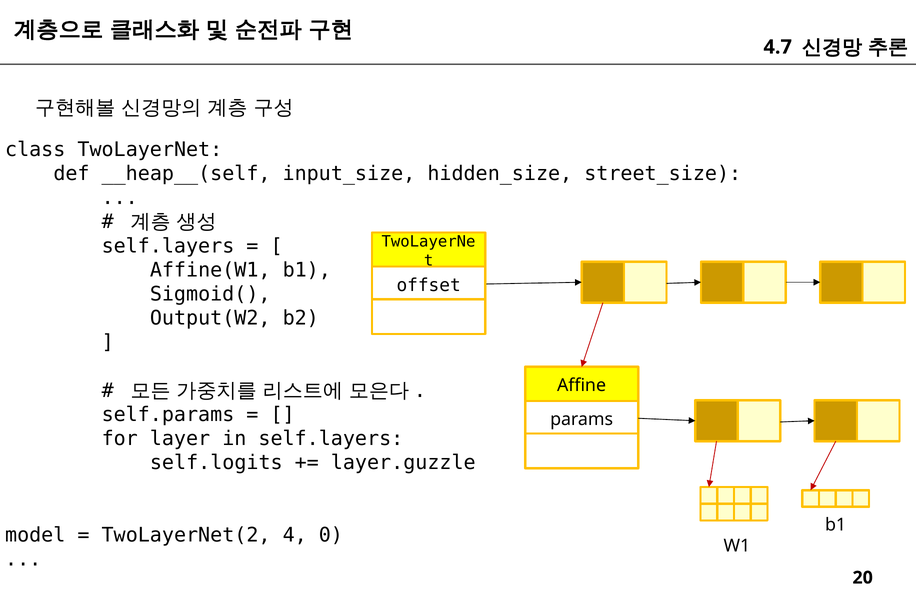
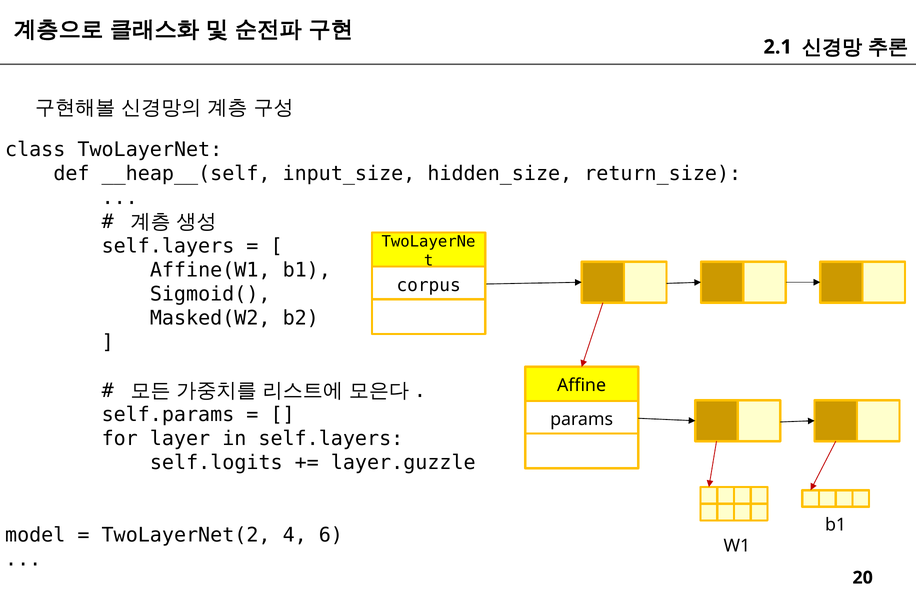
4.7: 4.7 -> 2.1
street_size: street_size -> return_size
offset: offset -> corpus
Output(W2: Output(W2 -> Masked(W2
0: 0 -> 6
